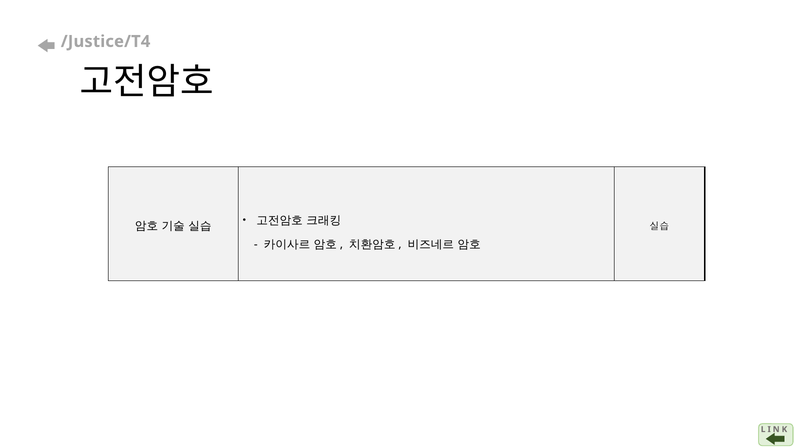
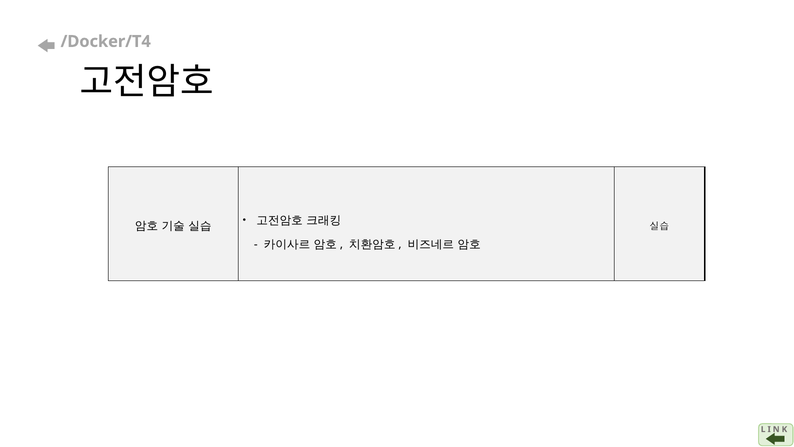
/Justice/T4: /Justice/T4 -> /Docker/T4
